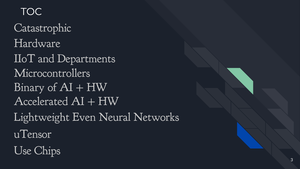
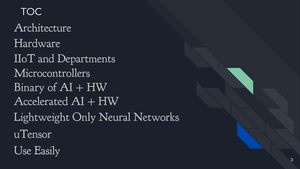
Catastrophic: Catastrophic -> Architecture
Even: Even -> Only
Chips: Chips -> Easily
